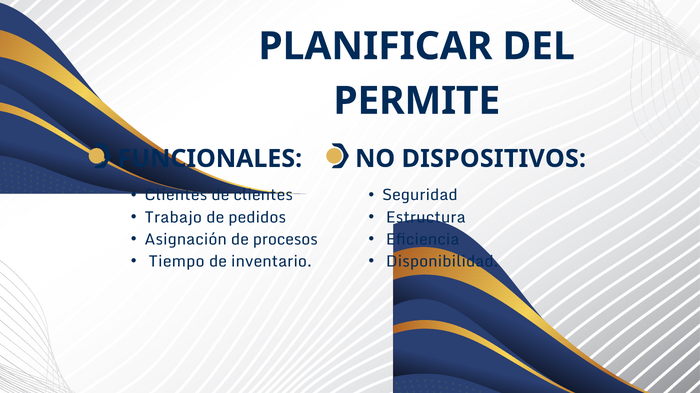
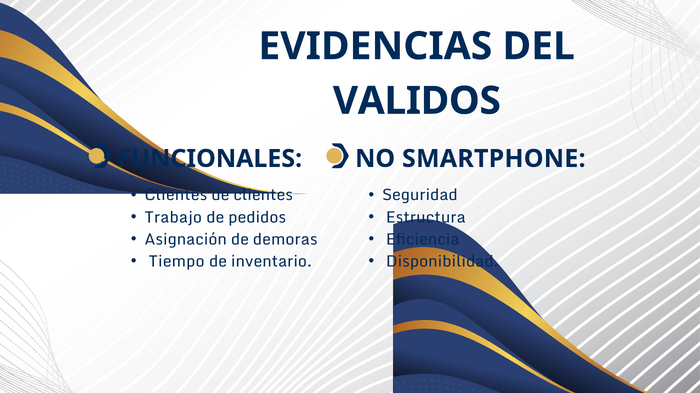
PLANIFICAR: PLANIFICAR -> EVIDENCIAS
PERMITE: PERMITE -> VALIDOS
DISPOSITIVOS: DISPOSITIVOS -> SMARTPHONE
procesos: procesos -> demoras
